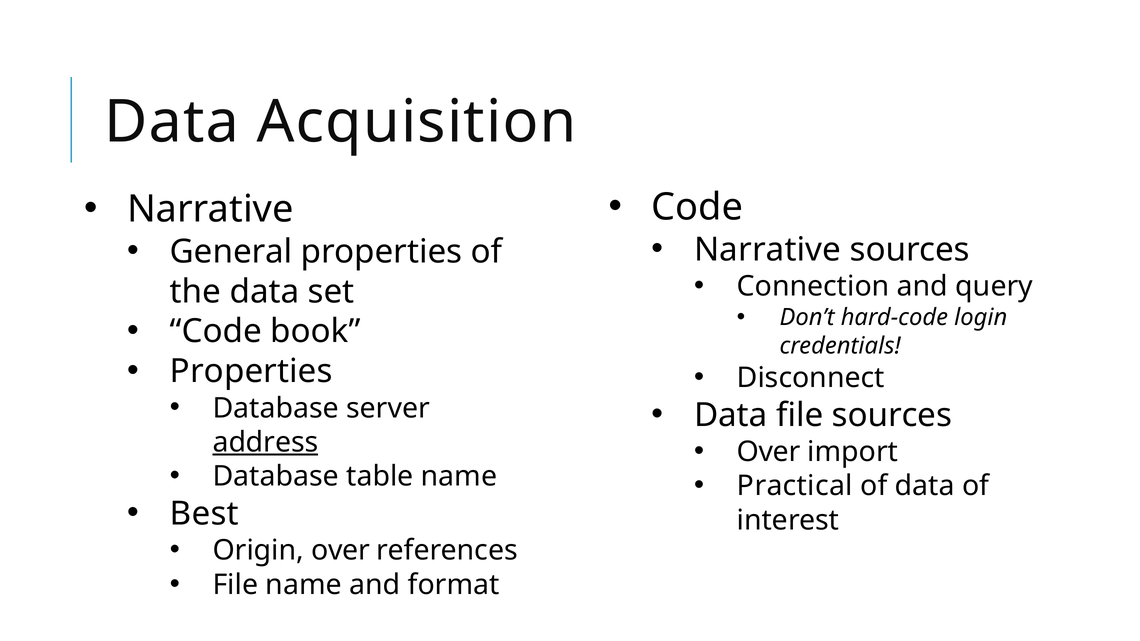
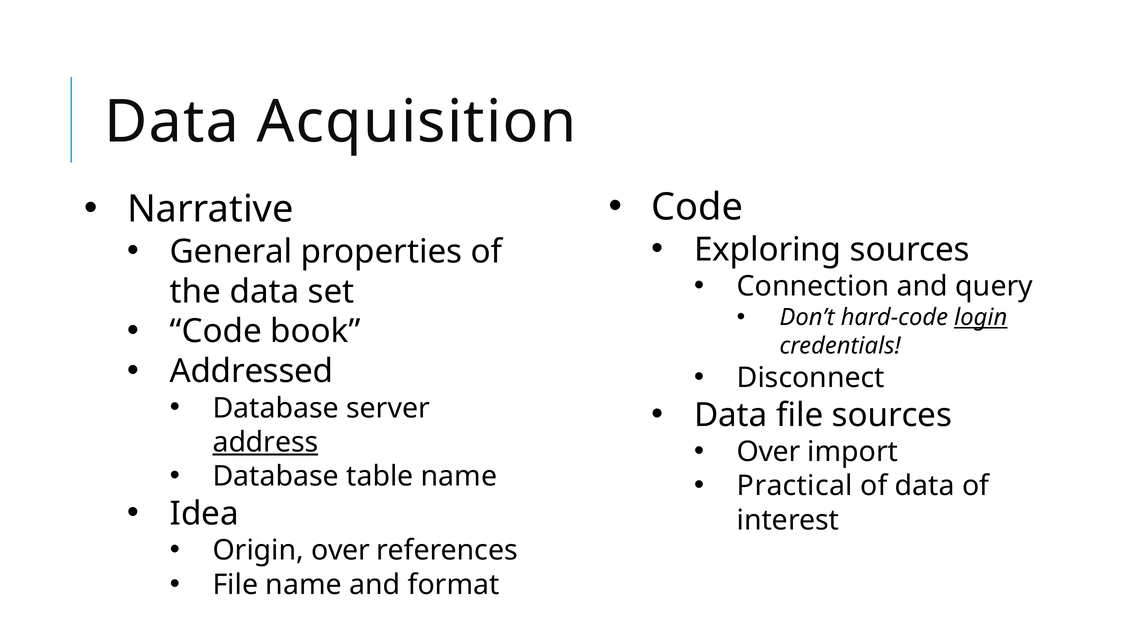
Narrative at (768, 250): Narrative -> Exploring
login underline: none -> present
Properties at (251, 372): Properties -> Addressed
Best: Best -> Idea
